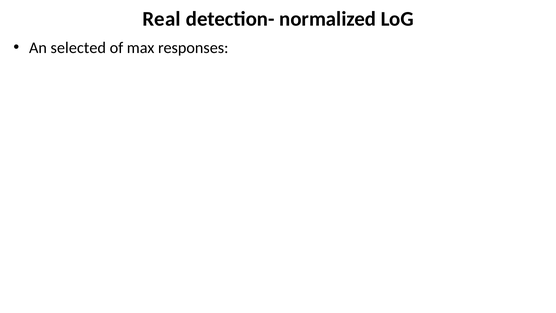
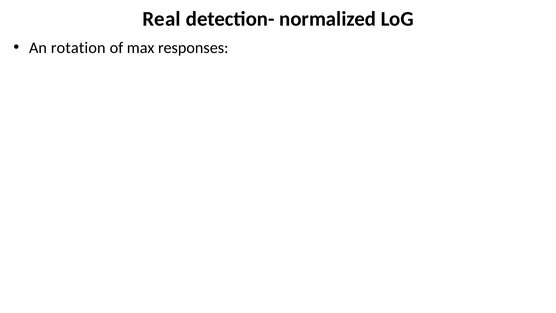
selected: selected -> rotation
